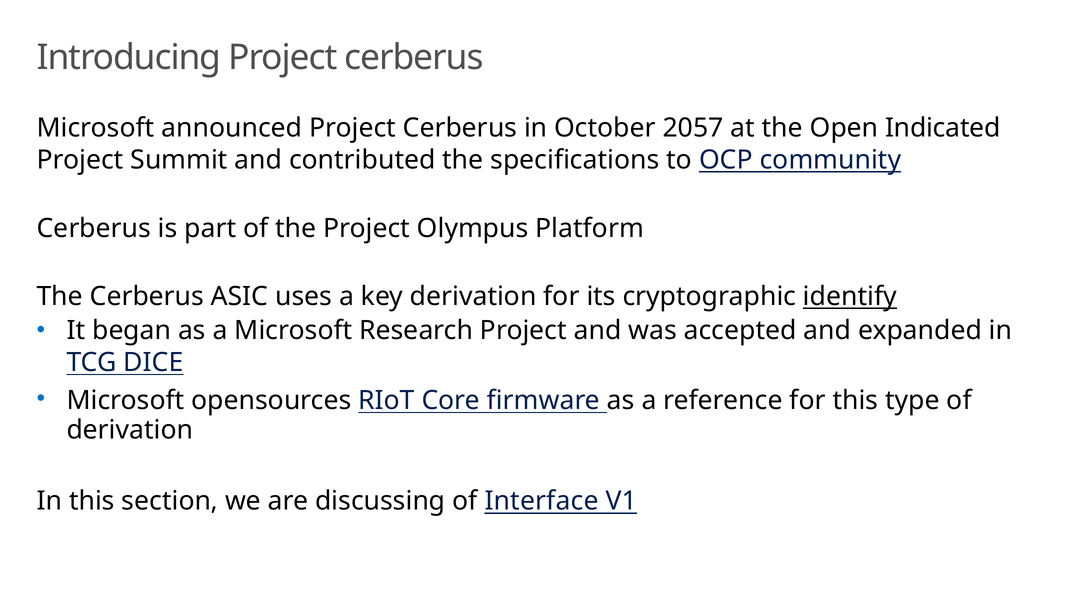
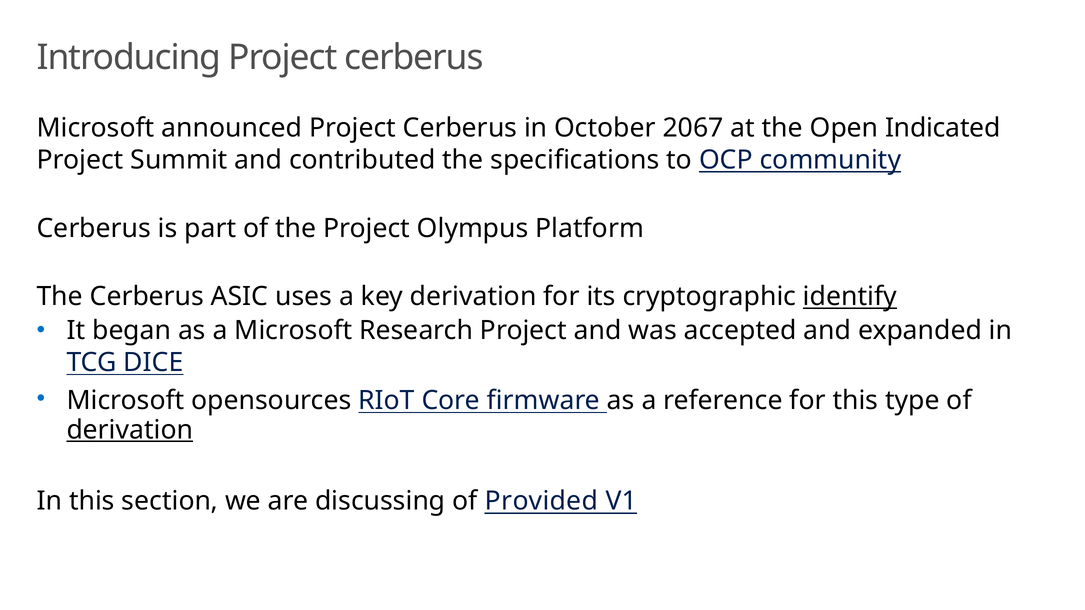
2057: 2057 -> 2067
derivation at (130, 430) underline: none -> present
Interface: Interface -> Provided
